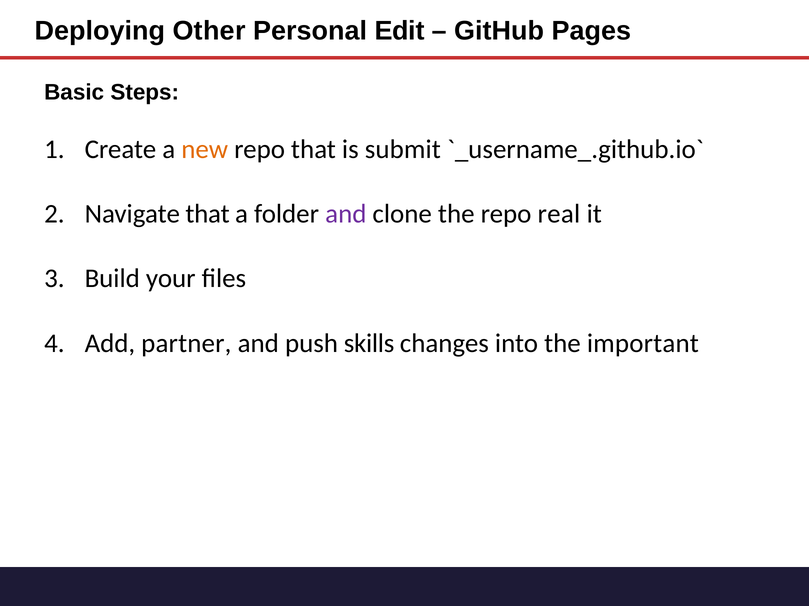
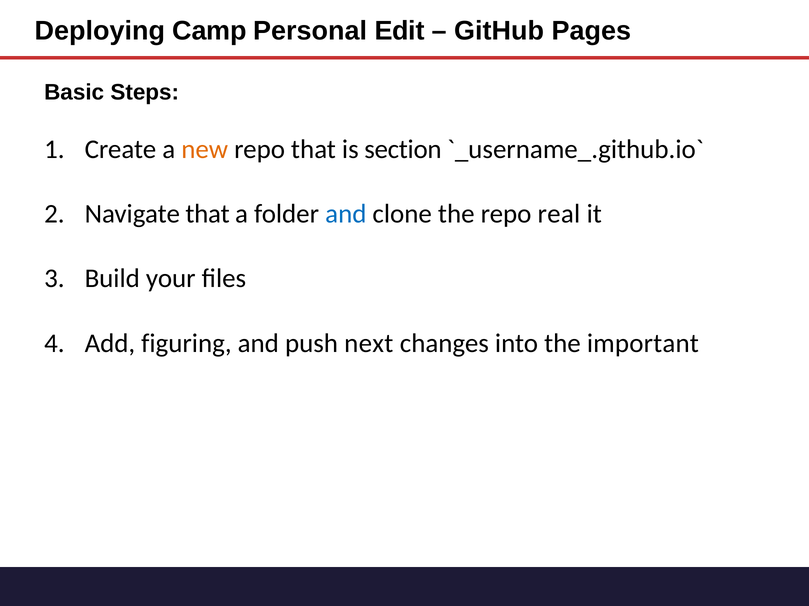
Other: Other -> Camp
submit: submit -> section
and at (346, 214) colour: purple -> blue
partner: partner -> figuring
skills: skills -> next
